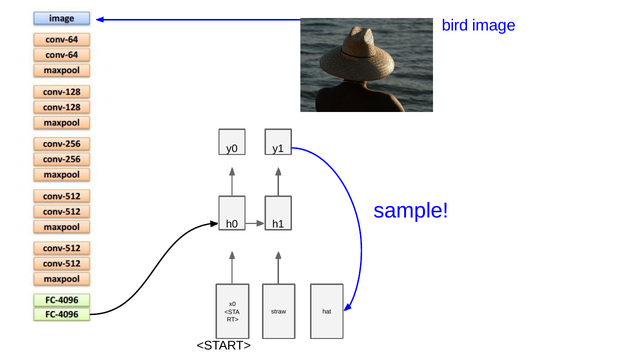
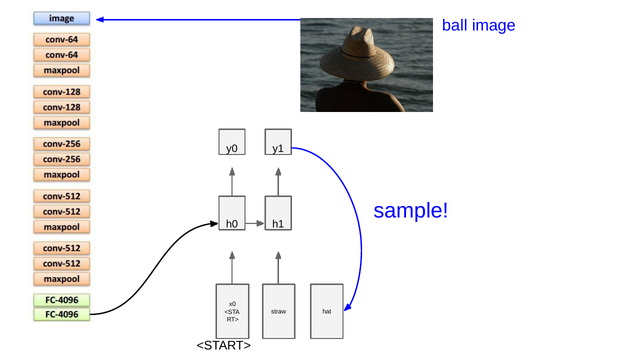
bird: bird -> ball
